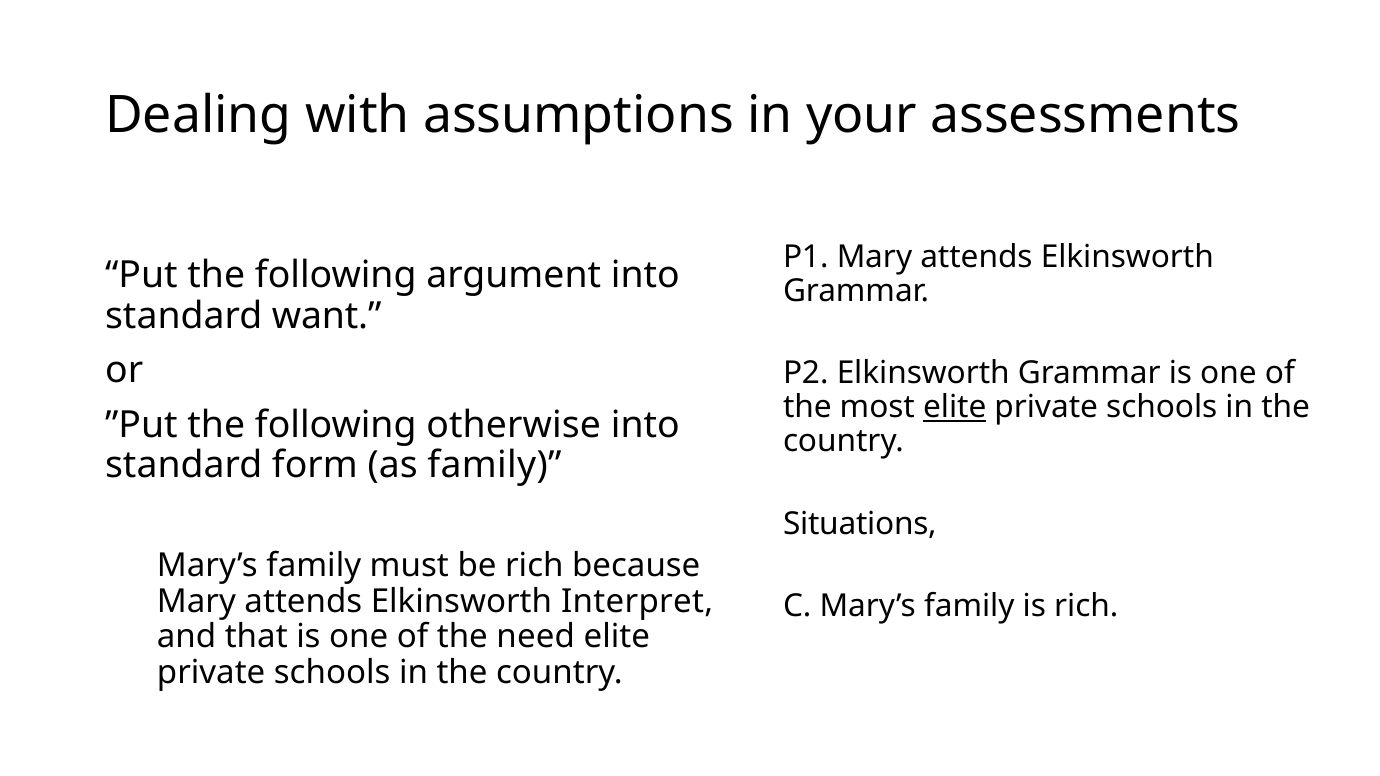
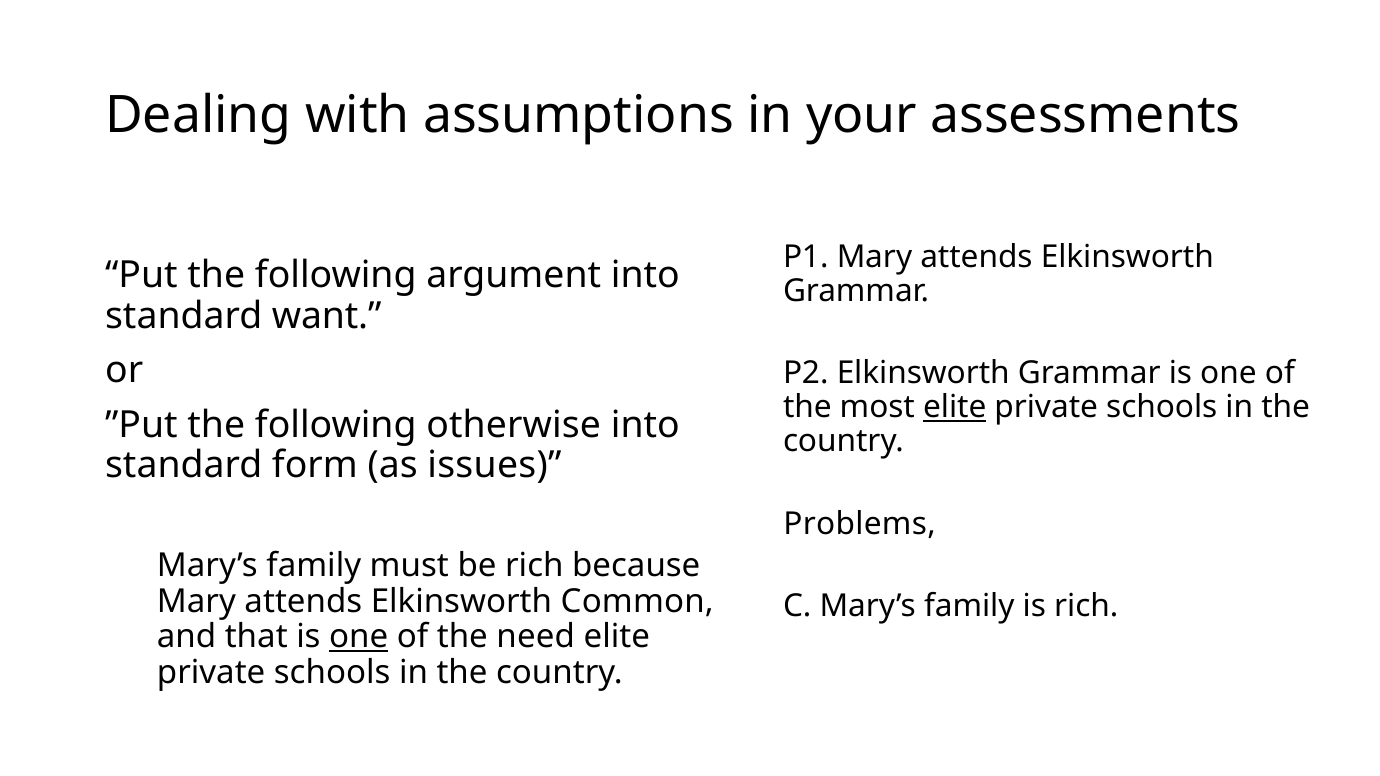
as family: family -> issues
Situations: Situations -> Problems
Interpret: Interpret -> Common
one at (359, 637) underline: none -> present
